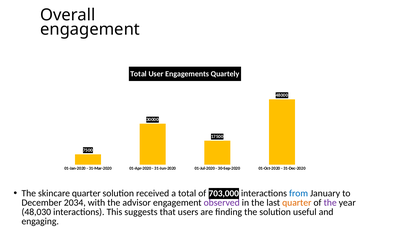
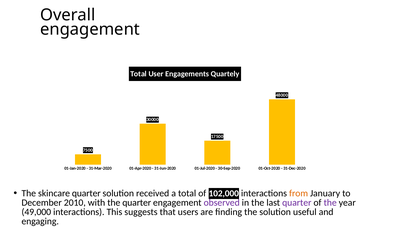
703,000: 703,000 -> 102,000
from colour: blue -> orange
2034: 2034 -> 2010
the advisor: advisor -> quarter
quarter at (297, 202) colour: orange -> purple
48,030: 48,030 -> 49,000
